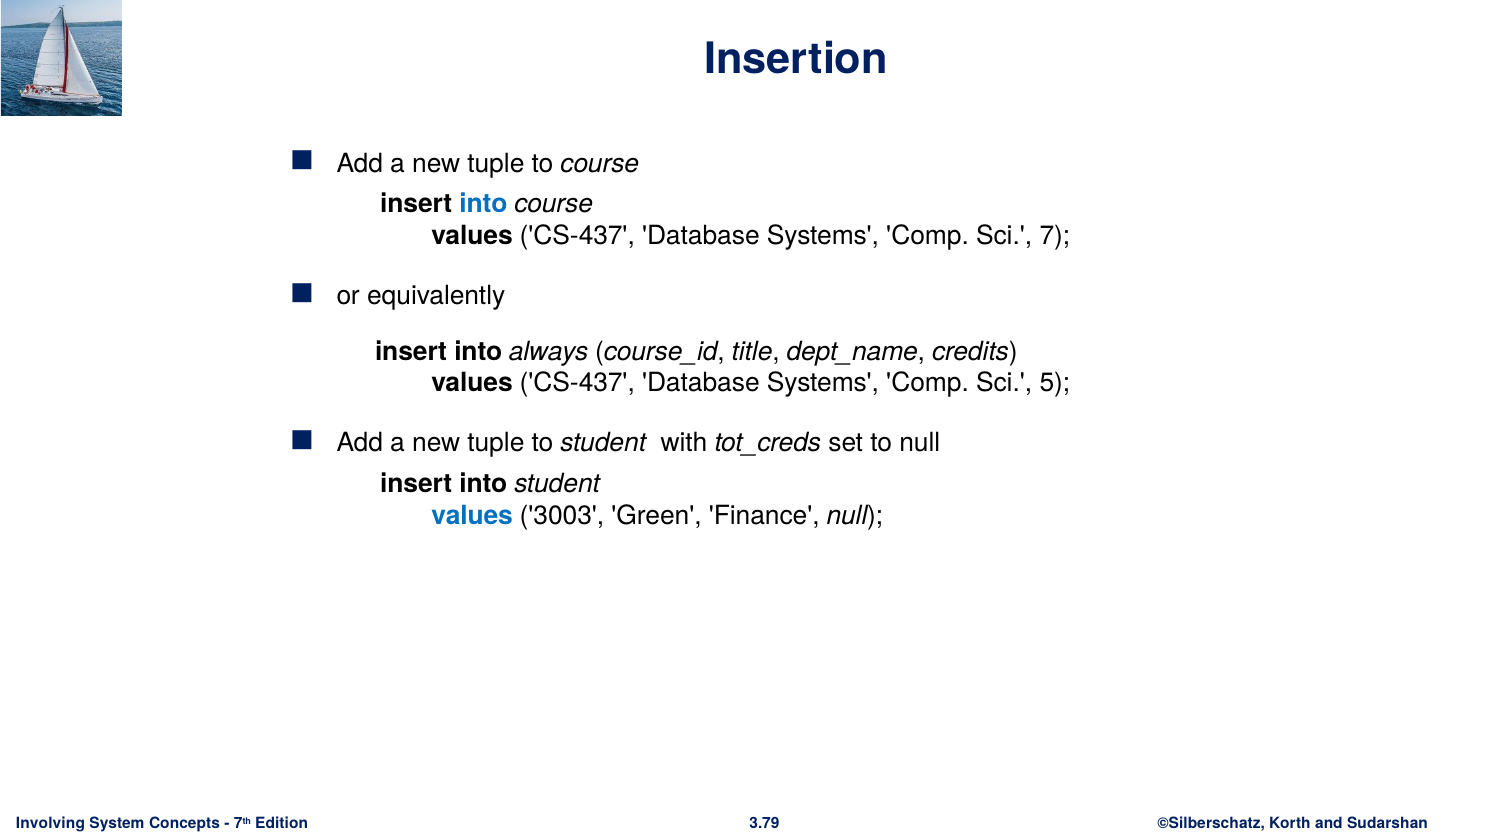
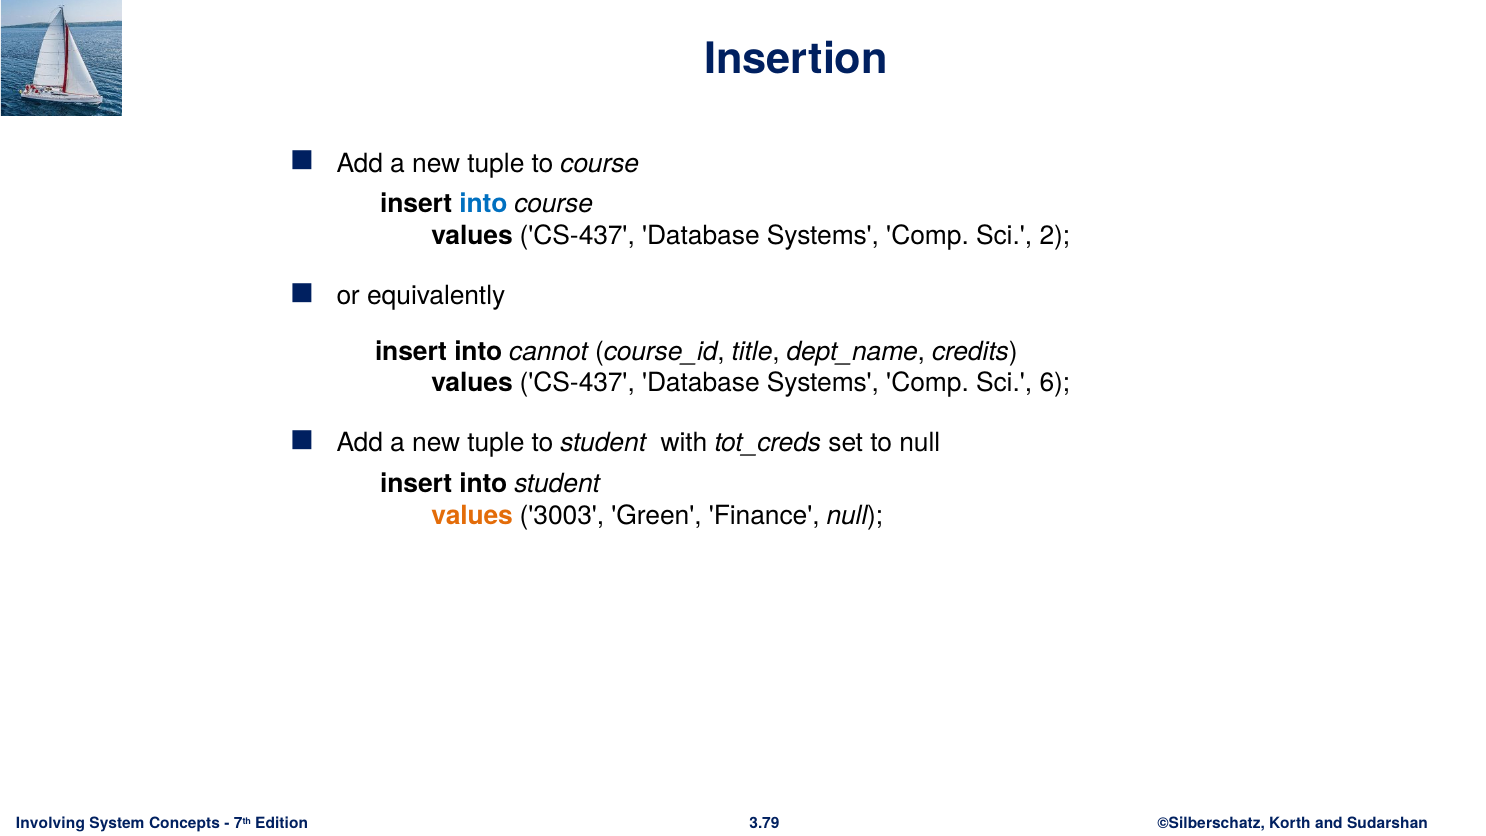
7: 7 -> 2
always: always -> cannot
5: 5 -> 6
values at (472, 515) colour: blue -> orange
